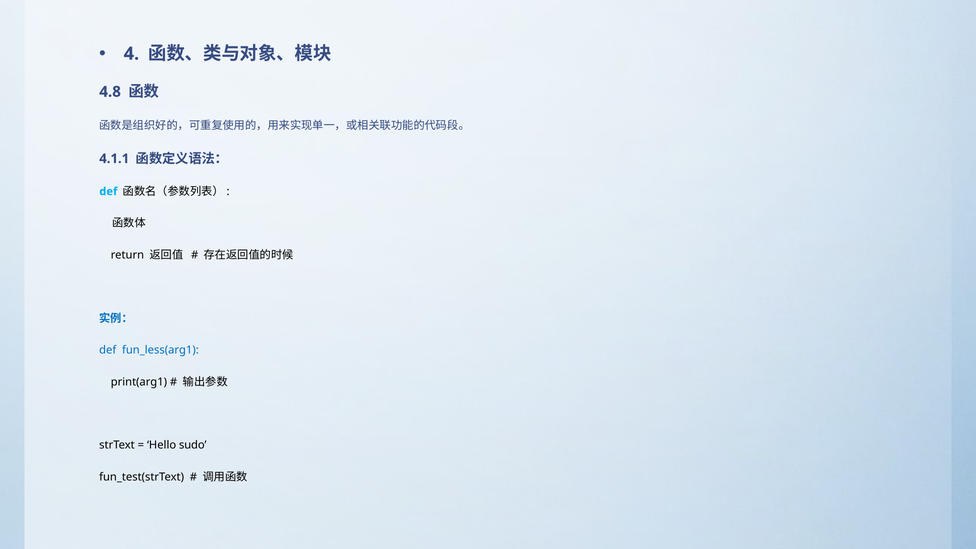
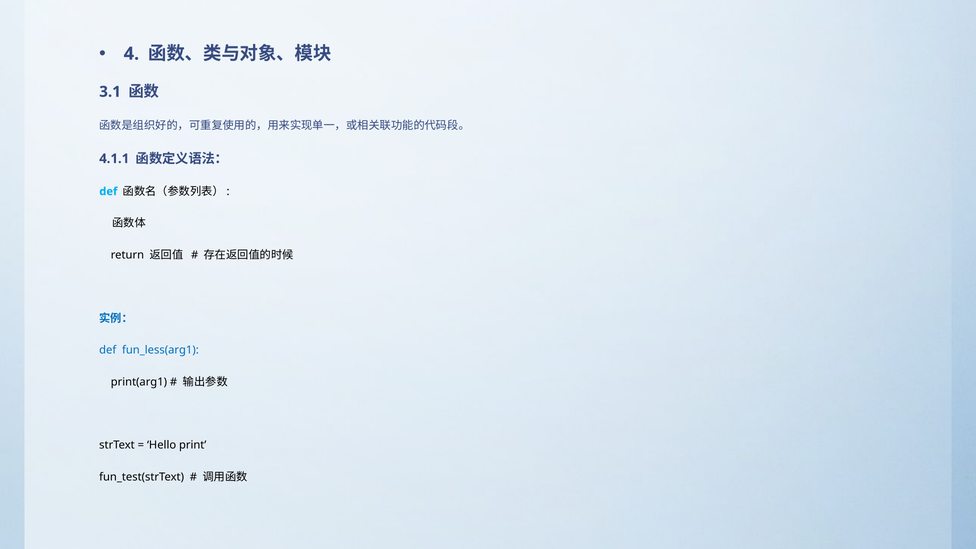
4.8: 4.8 -> 3.1
sudo: sudo -> print
